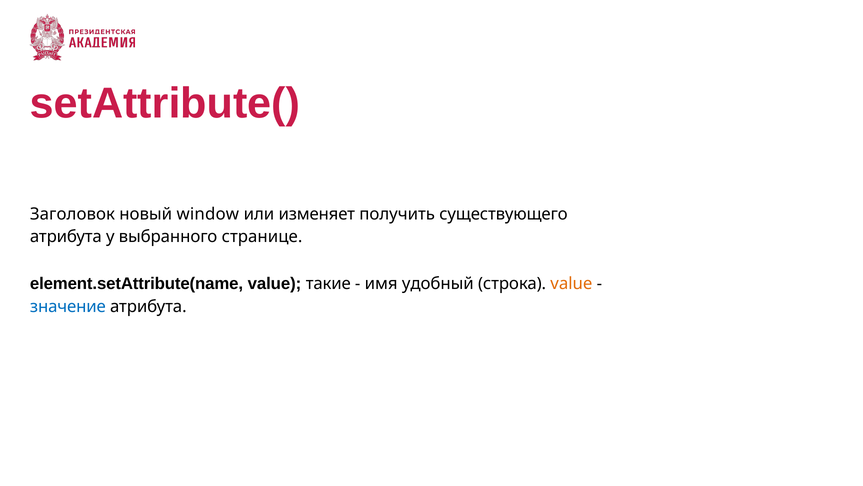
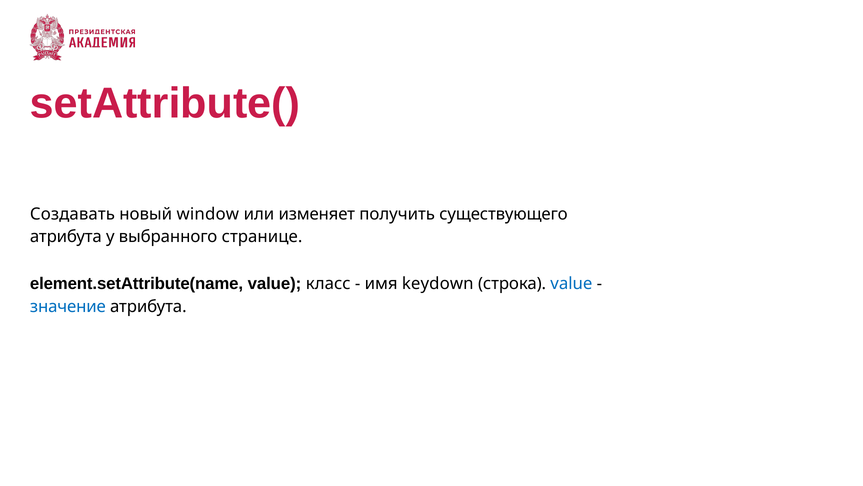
Заголовок: Заголовок -> Создавать
такие: такие -> класс
удобный: удобный -> keydown
value at (571, 283) colour: orange -> blue
